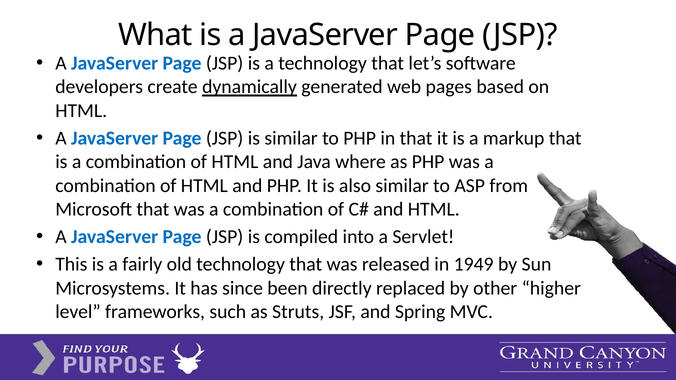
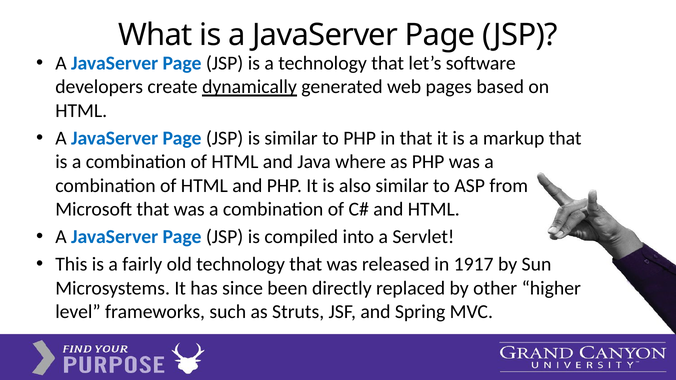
1949: 1949 -> 1917
